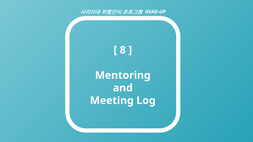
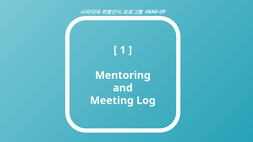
8: 8 -> 1
